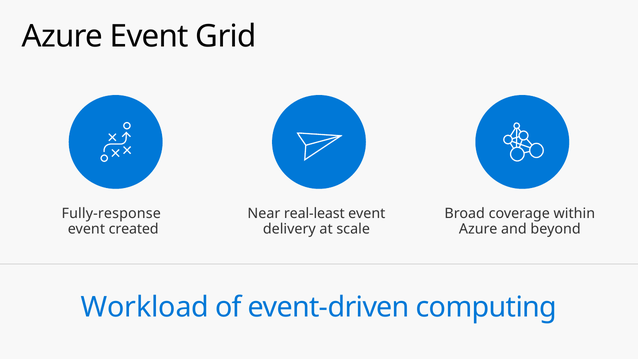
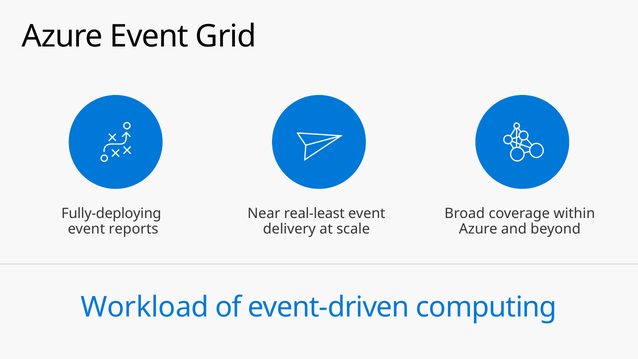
Fully-response: Fully-response -> Fully-deploying
created: created -> reports
